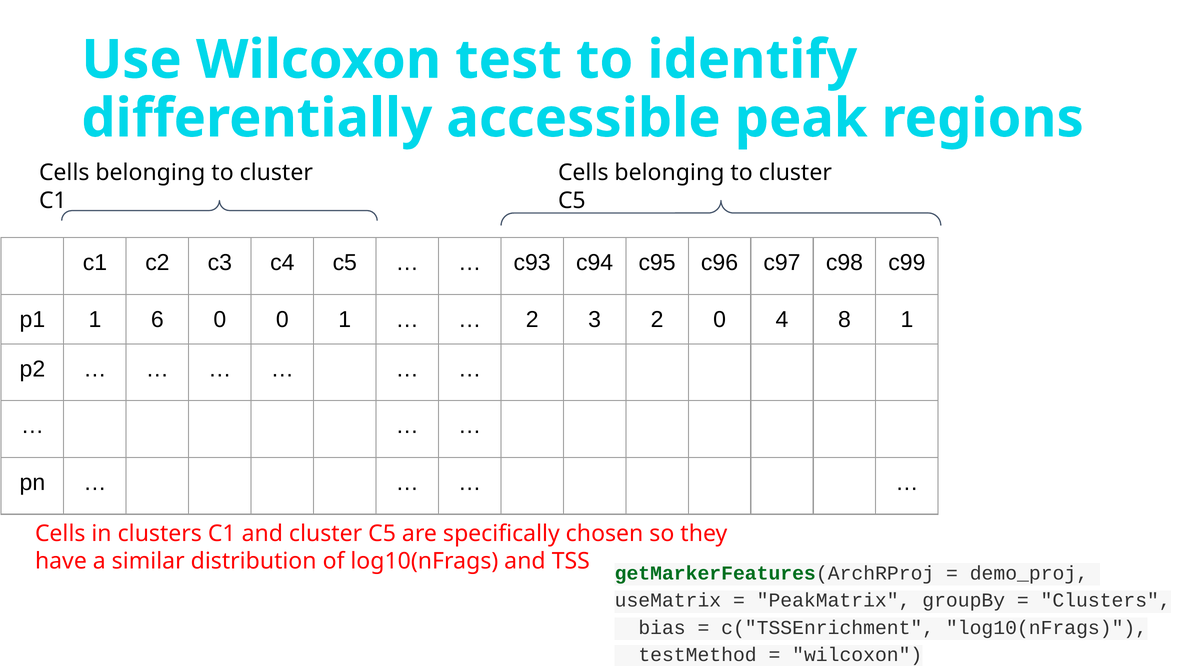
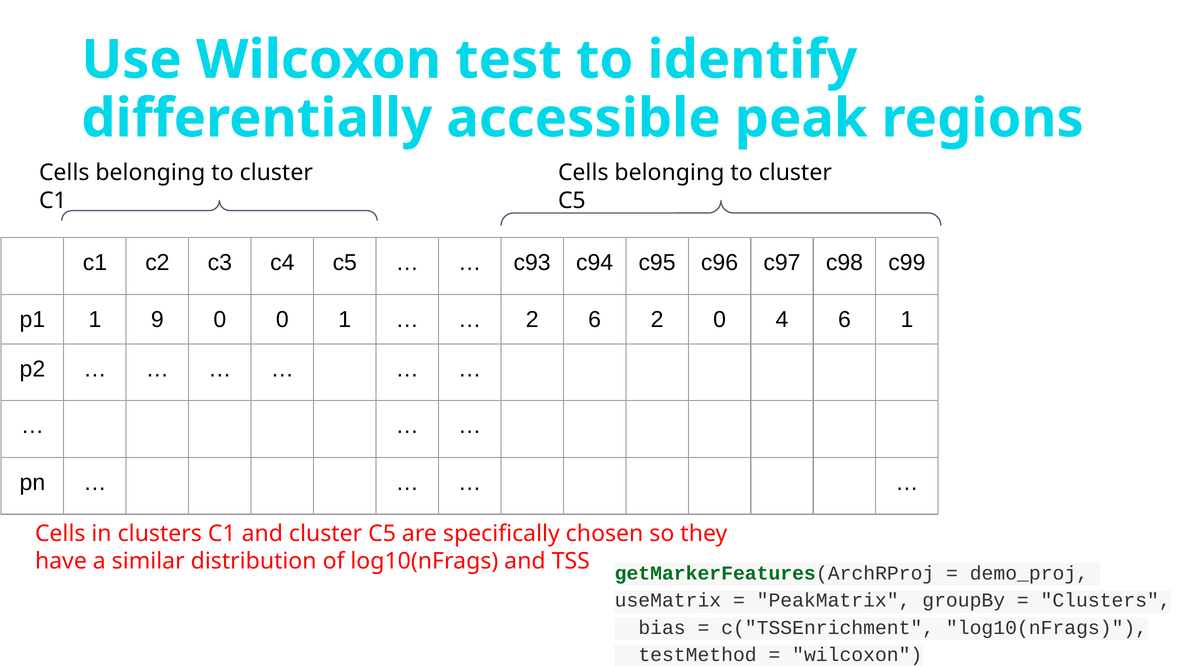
6: 6 -> 9
2 3: 3 -> 6
4 8: 8 -> 6
